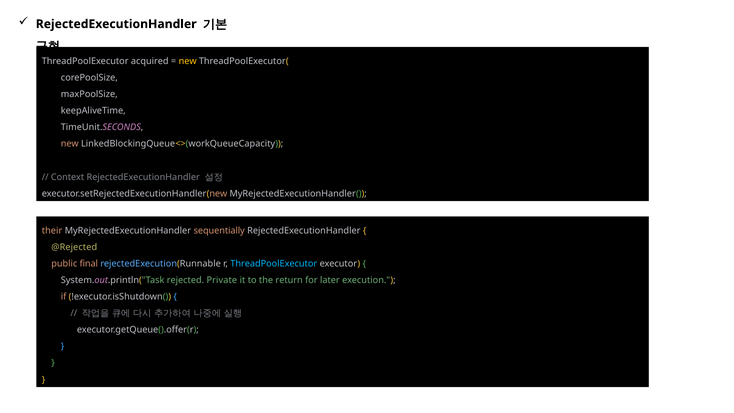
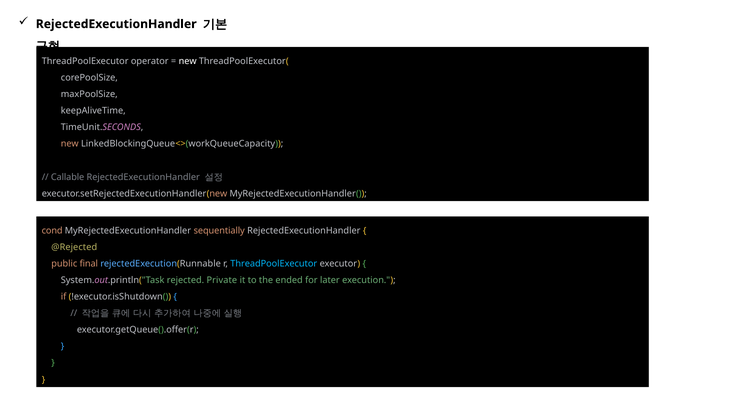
acquired: acquired -> operator
new at (188, 61) colour: yellow -> white
Context: Context -> Callable
their: their -> cond
return: return -> ended
